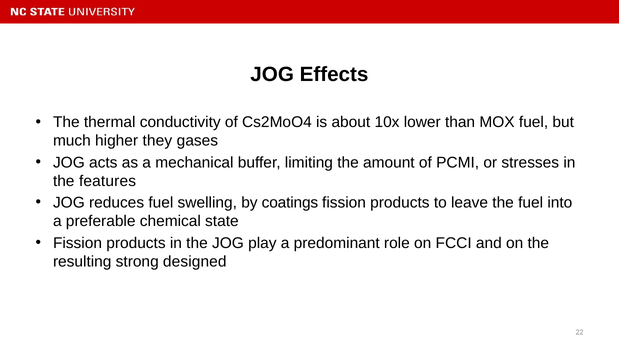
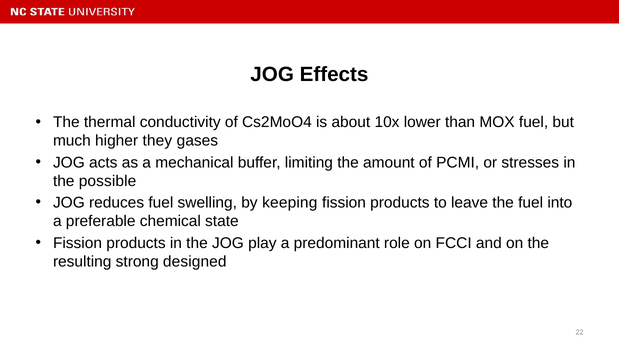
features: features -> possible
coatings: coatings -> keeping
